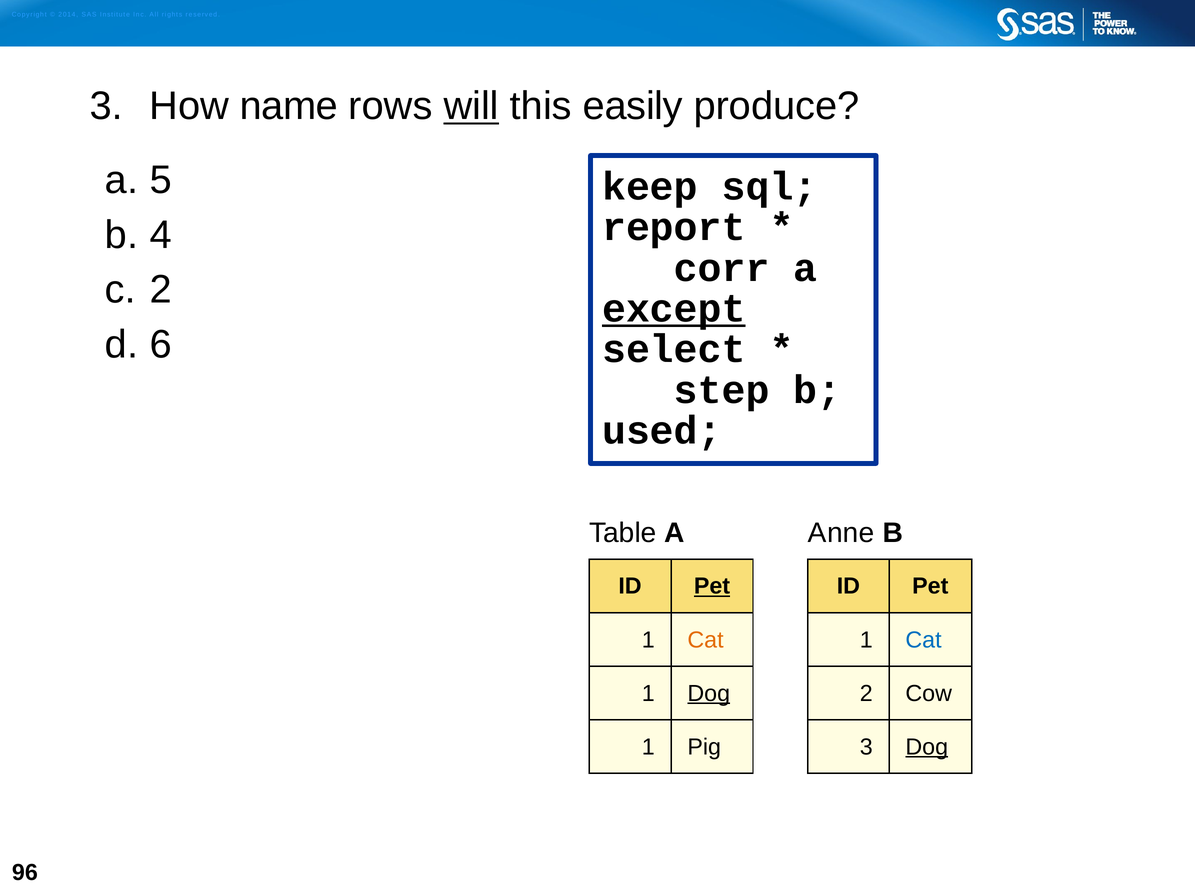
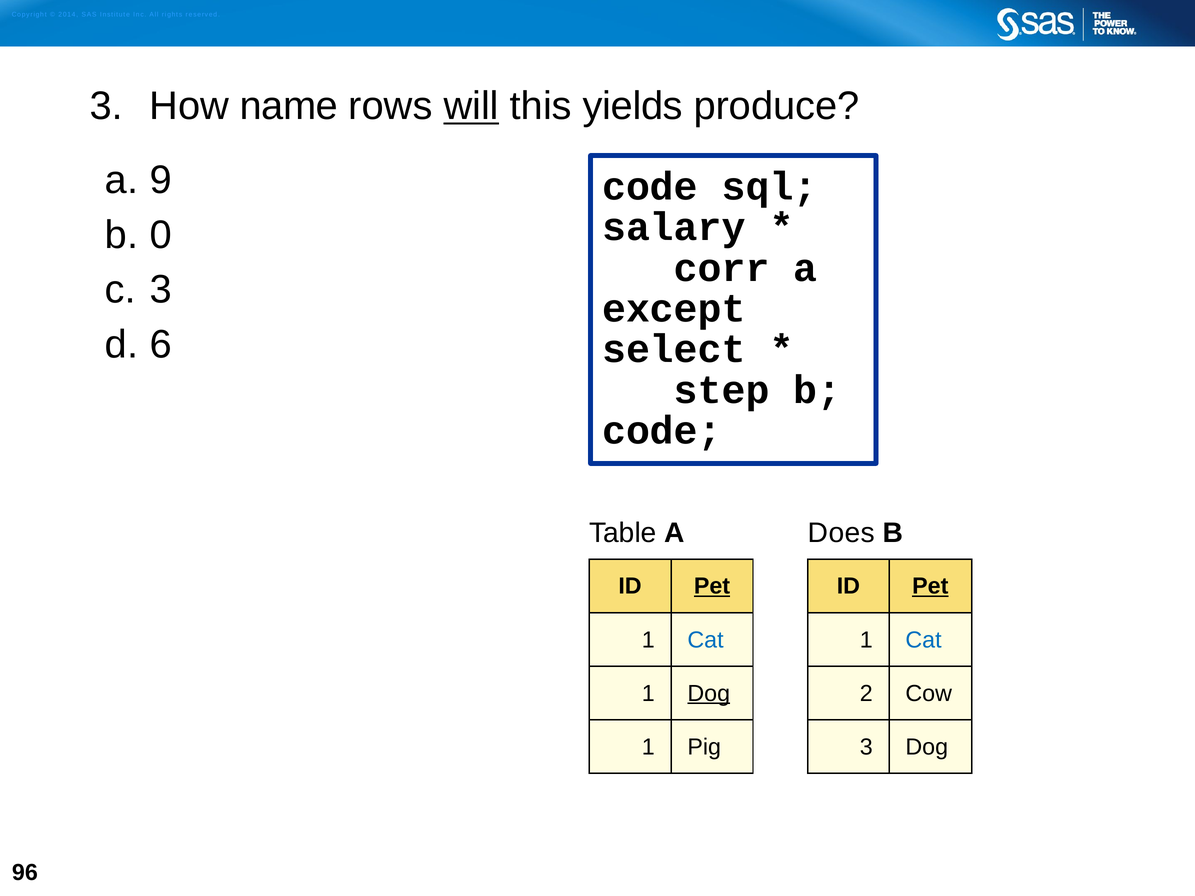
easily: easily -> yields
5: 5 -> 9
keep at (650, 187): keep -> code
report: report -> salary
4: 4 -> 0
2 at (161, 290): 2 -> 3
except underline: present -> none
used at (662, 431): used -> code
Anne: Anne -> Does
Pet at (930, 586) underline: none -> present
Cat at (706, 640) colour: orange -> blue
Dog at (927, 747) underline: present -> none
